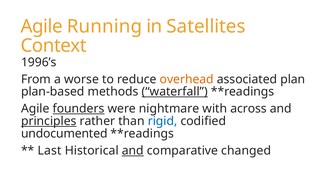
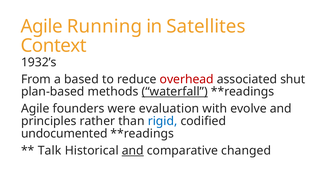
1996’s: 1996’s -> 1932’s
worse: worse -> based
overhead colour: orange -> red
plan: plan -> shut
founders underline: present -> none
nightmare: nightmare -> evaluation
across: across -> evolve
principles underline: present -> none
Last: Last -> Talk
